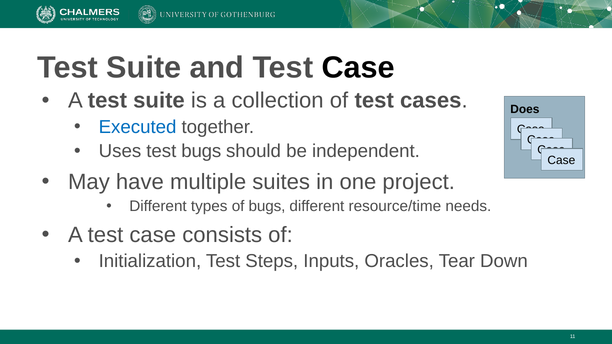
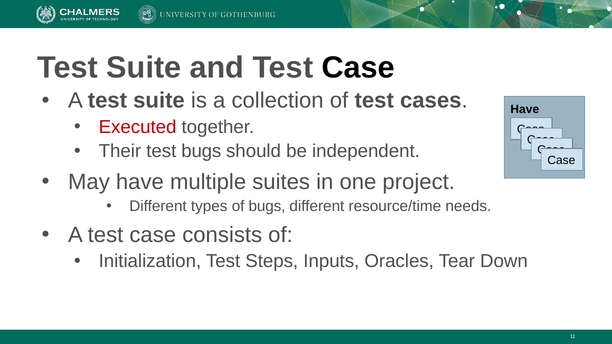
Does at (525, 110): Does -> Have
Executed colour: blue -> red
Uses: Uses -> Their
